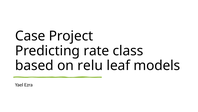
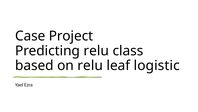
Predicting rate: rate -> relu
models: models -> logistic
